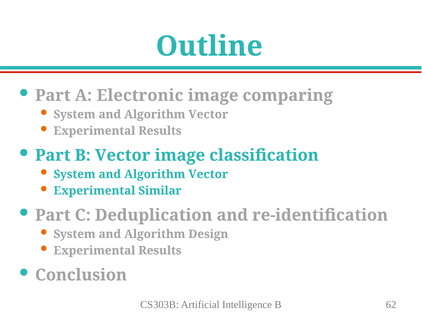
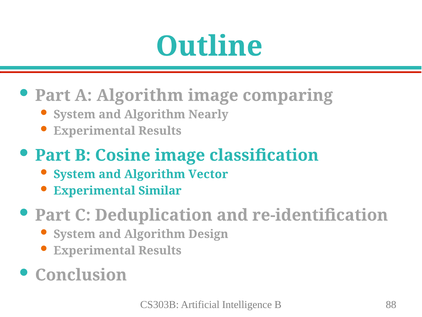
A Electronic: Electronic -> Algorithm
Vector at (208, 114): Vector -> Nearly
B Vector: Vector -> Cosine
62: 62 -> 88
